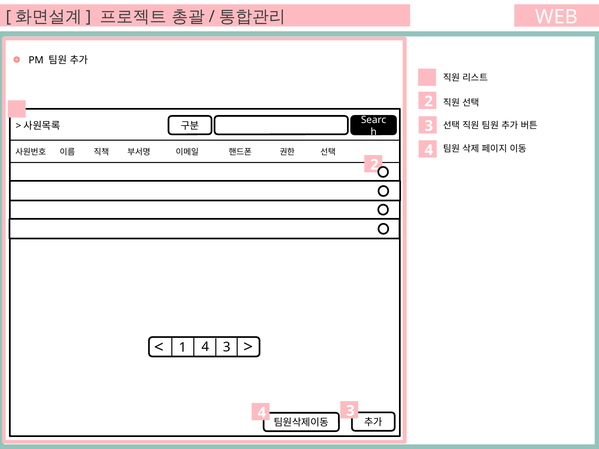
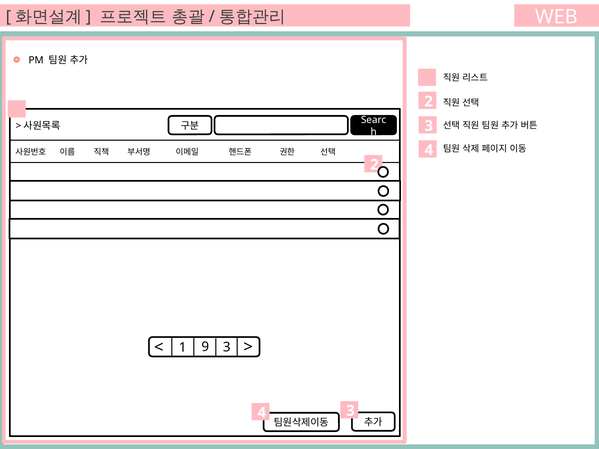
4 at (205, 347): 4 -> 9
